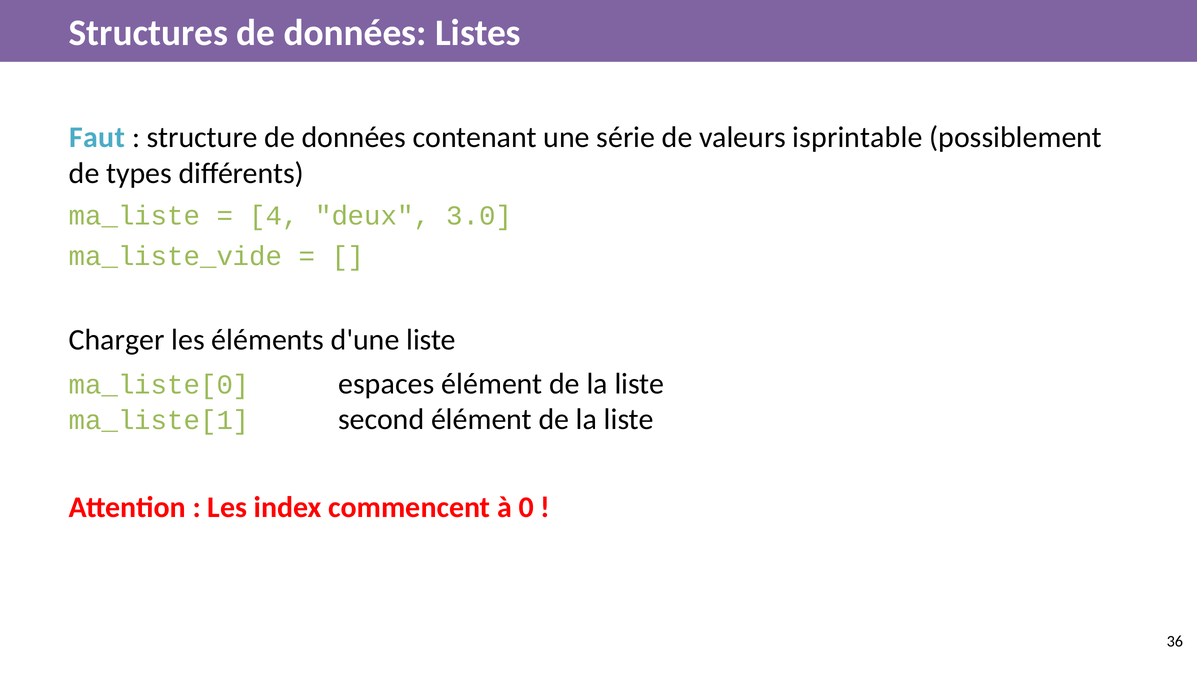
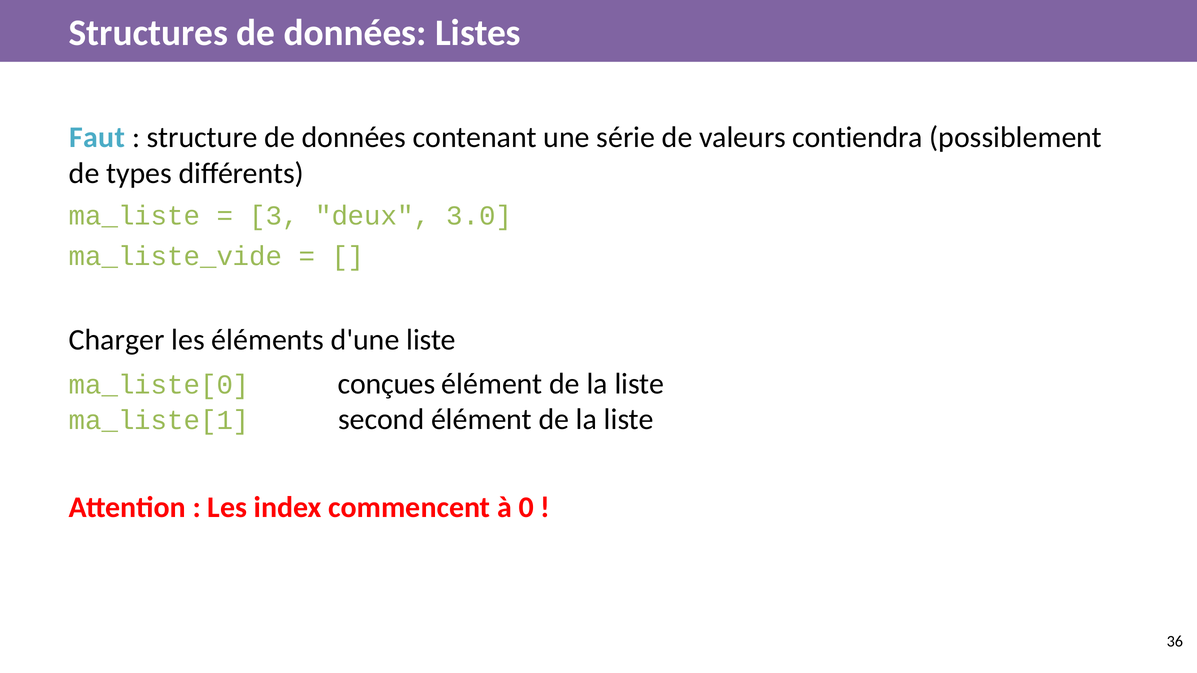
isprintable: isprintable -> contiendra
4: 4 -> 3
espaces: espaces -> conçues
